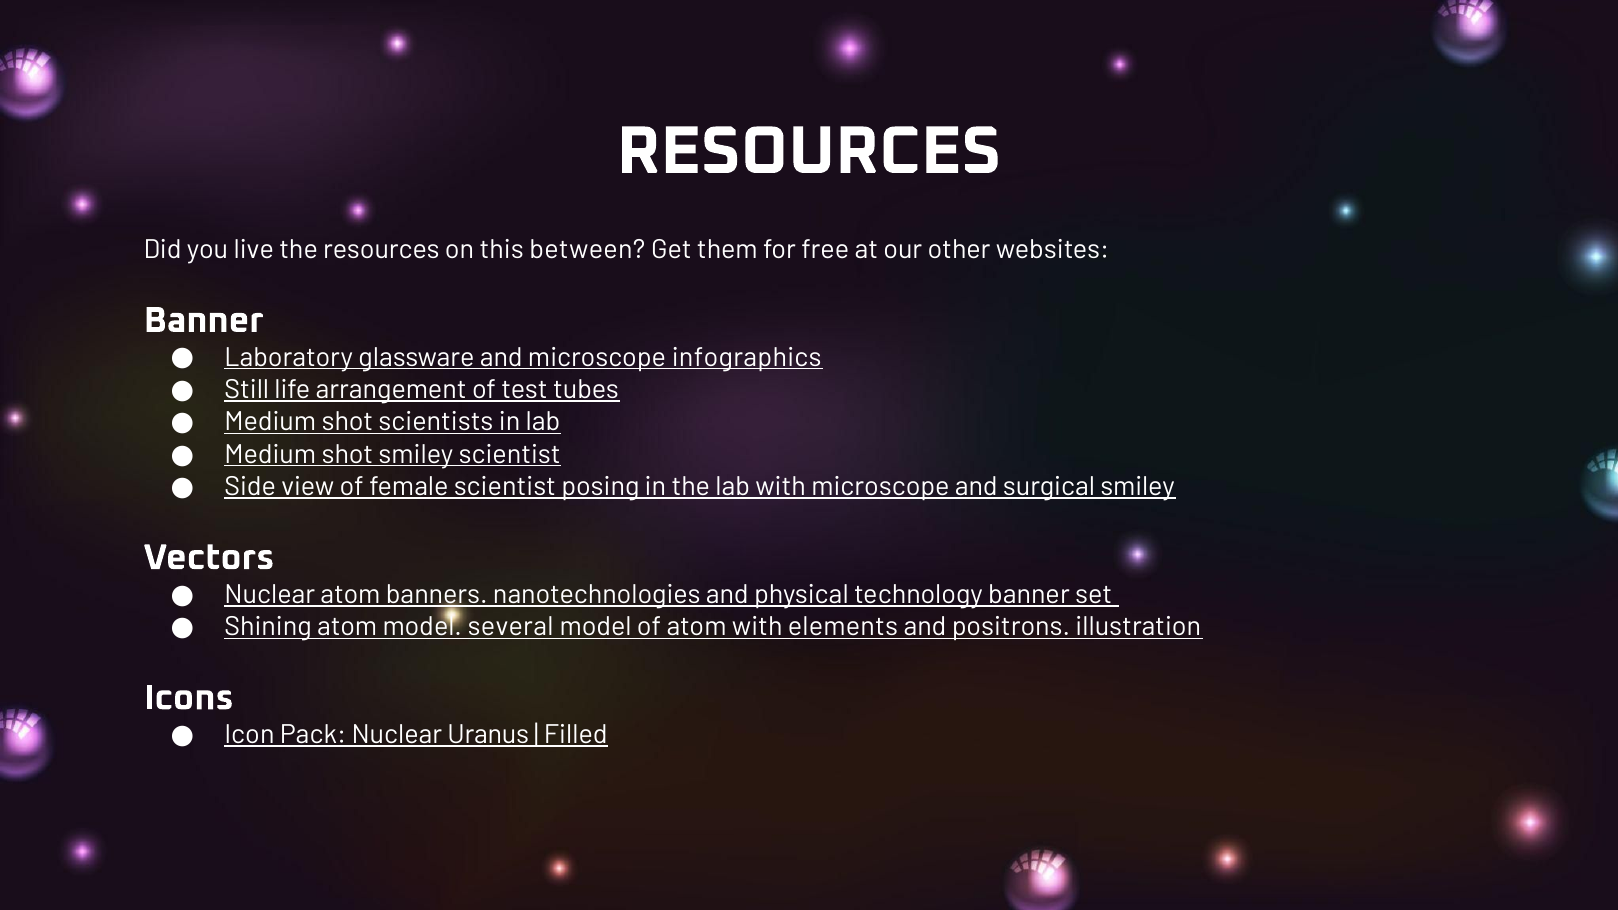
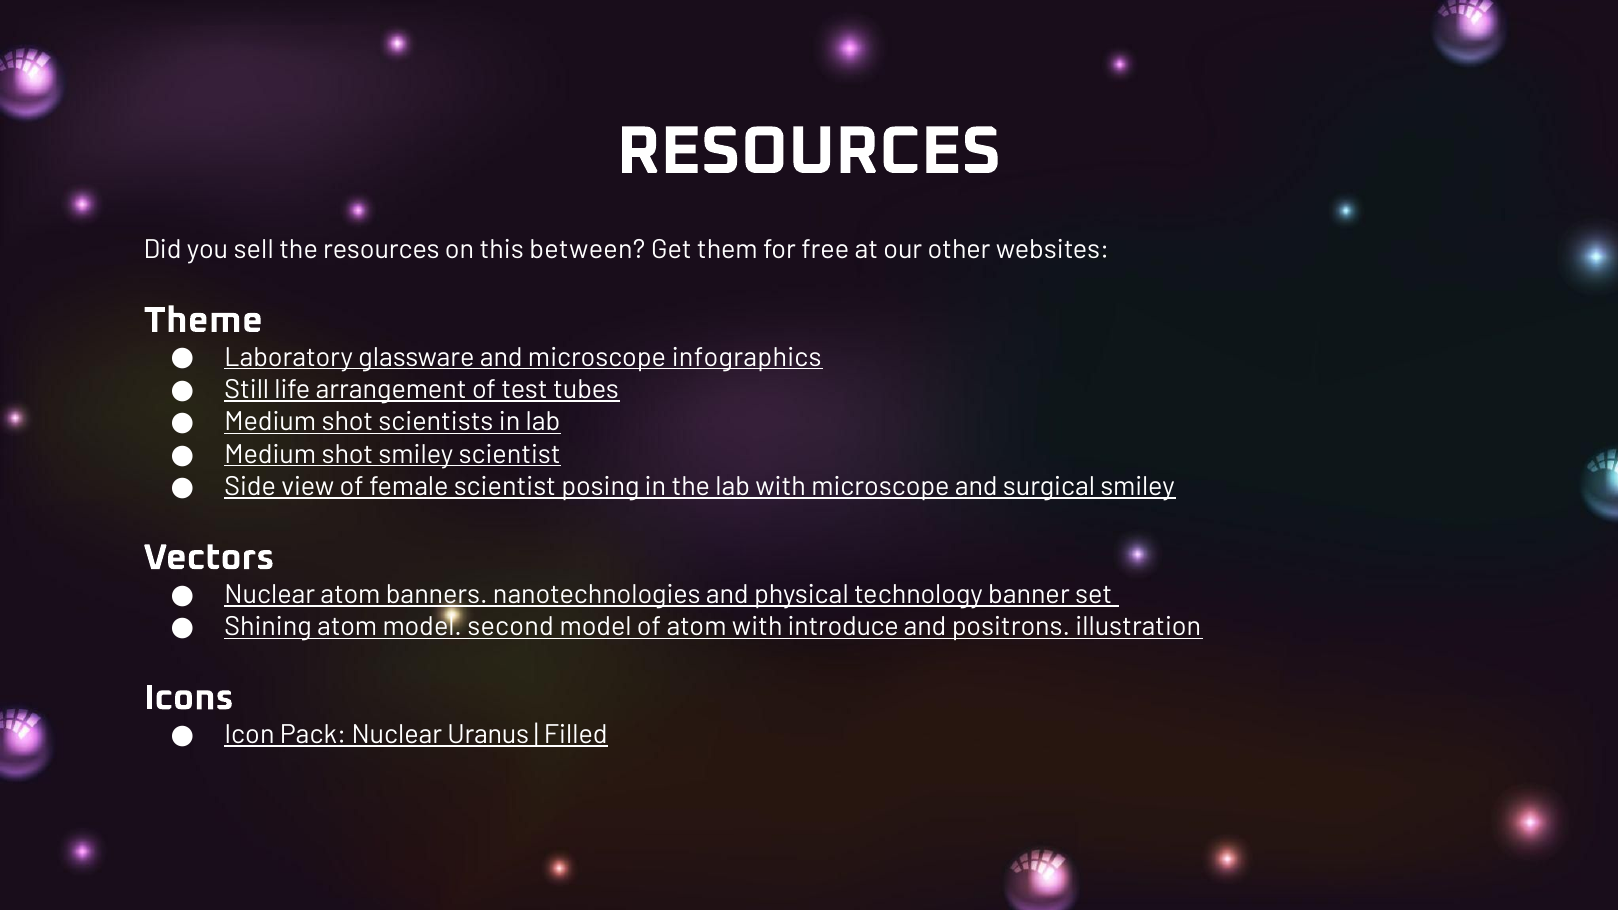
live: live -> sell
Banner at (204, 320): Banner -> Theme
several: several -> second
elements: elements -> introduce
